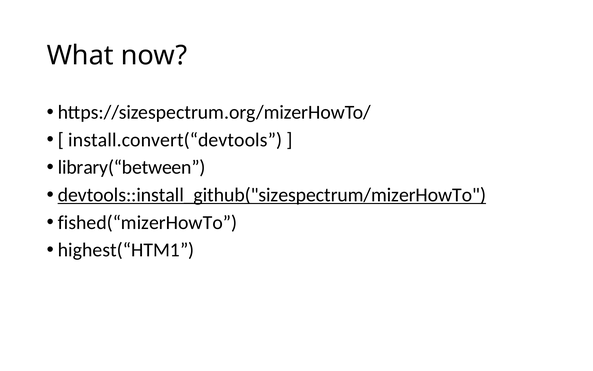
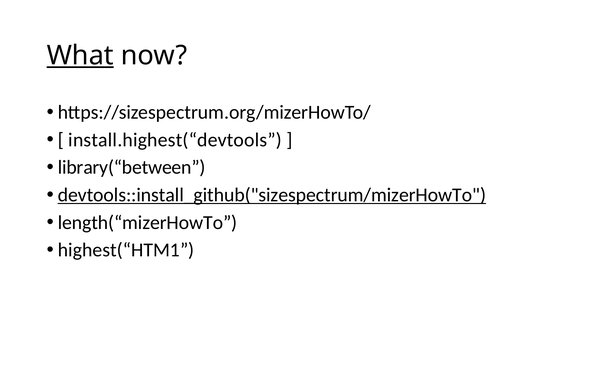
What underline: none -> present
install.convert(“devtools: install.convert(“devtools -> install.highest(“devtools
fished(“mizerHowTo: fished(“mizerHowTo -> length(“mizerHowTo
